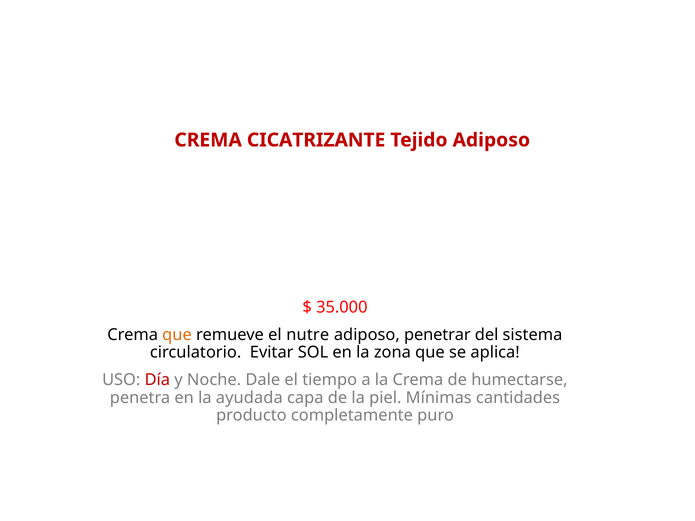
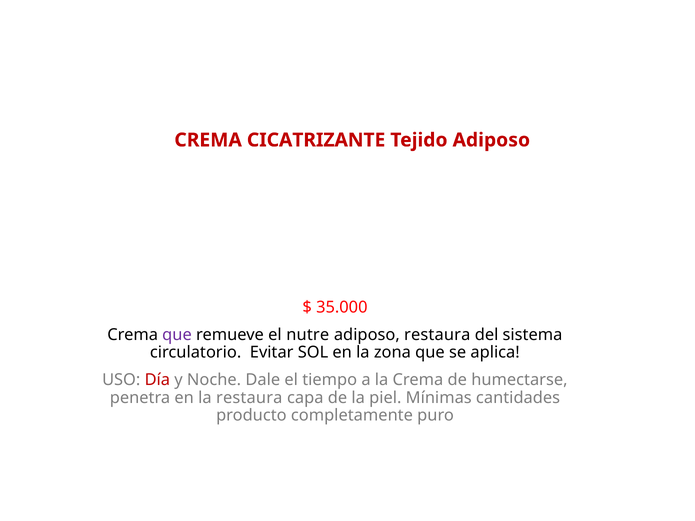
que at (177, 335) colour: orange -> purple
adiposo penetrar: penetrar -> restaura
la ayudada: ayudada -> restaura
